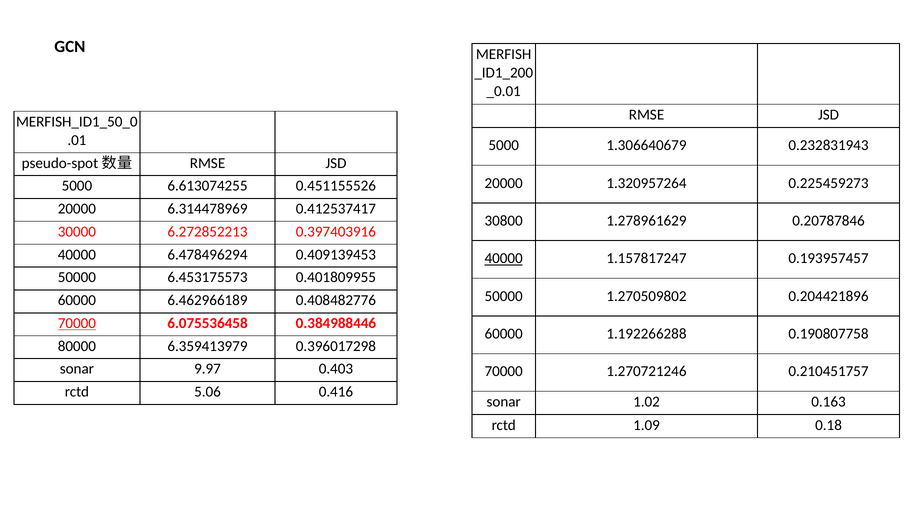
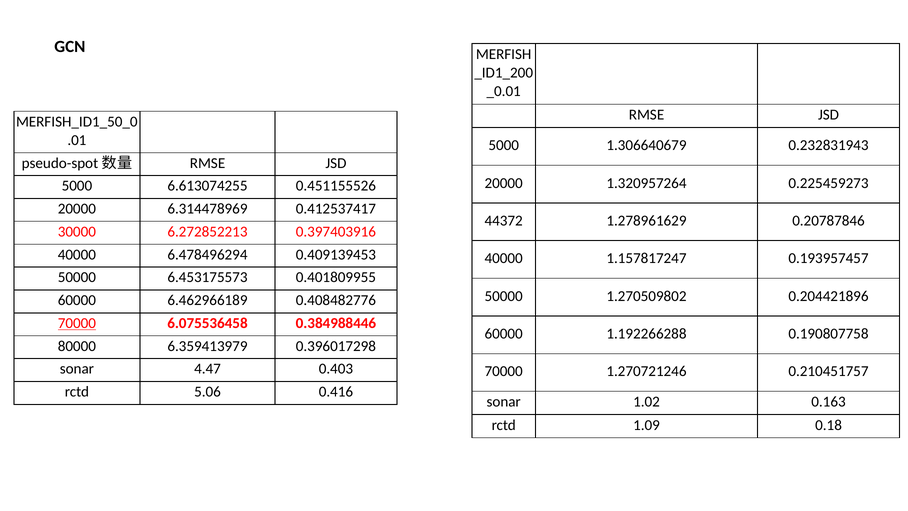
30800: 30800 -> 44372
40000 at (504, 258) underline: present -> none
9.97: 9.97 -> 4.47
